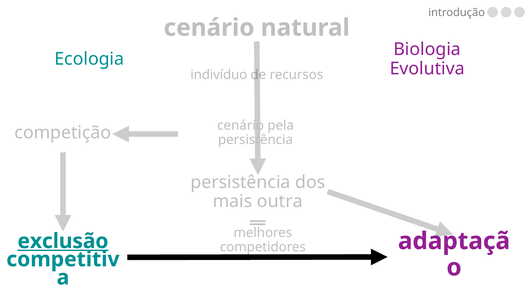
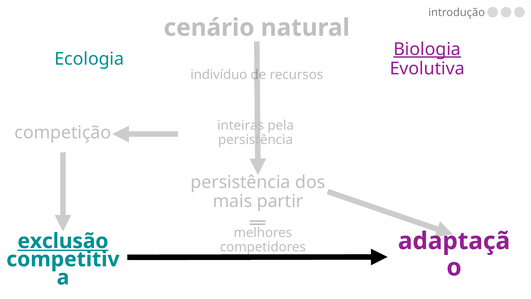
Biologia underline: none -> present
cenário at (241, 125): cenário -> inteiras
outra: outra -> partir
